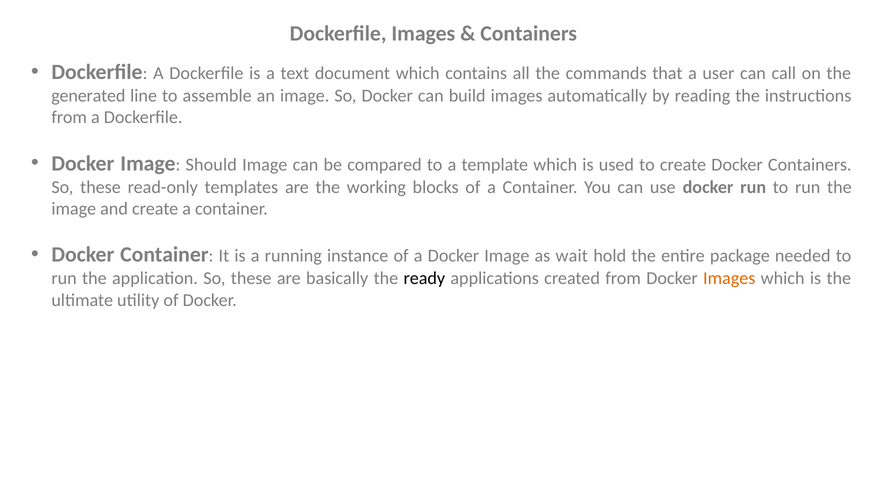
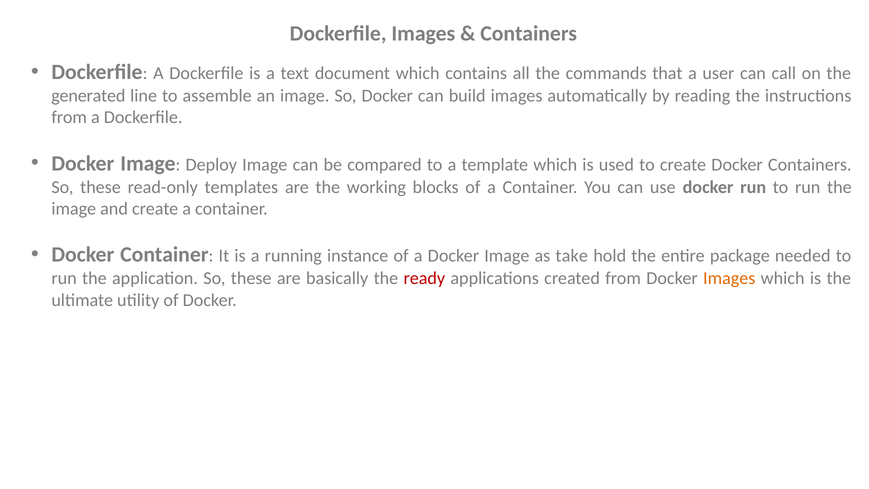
Should: Should -> Deploy
wait: wait -> take
ready colour: black -> red
